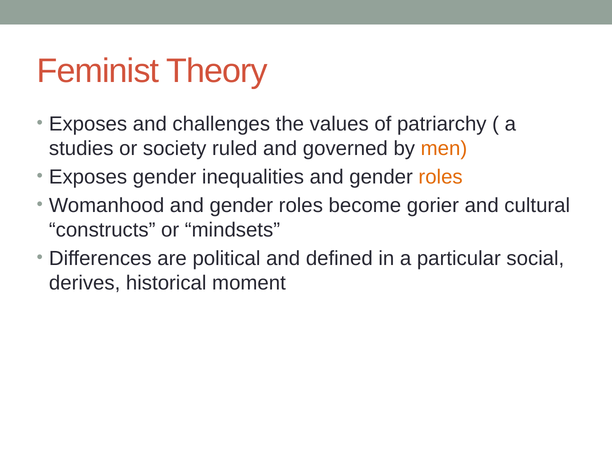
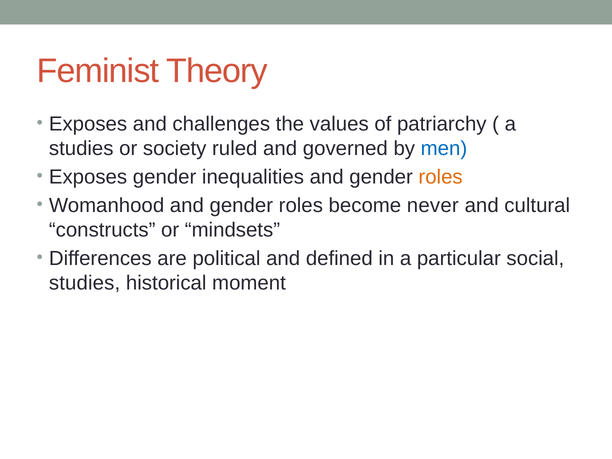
men colour: orange -> blue
gorier: gorier -> never
derives at (85, 283): derives -> studies
